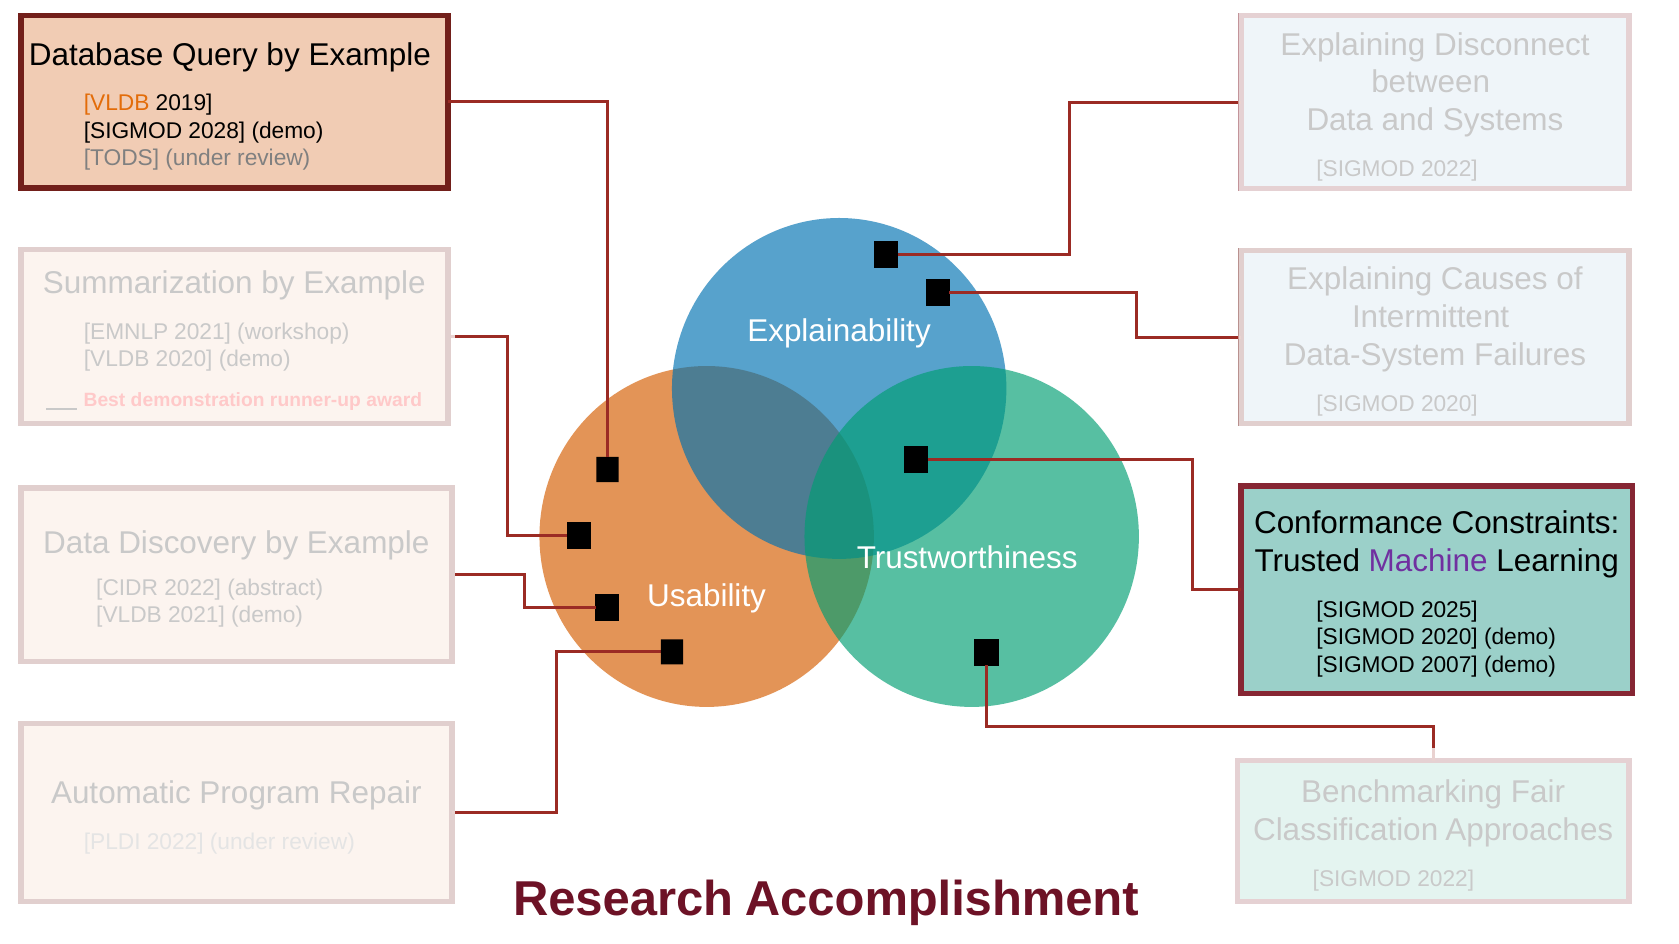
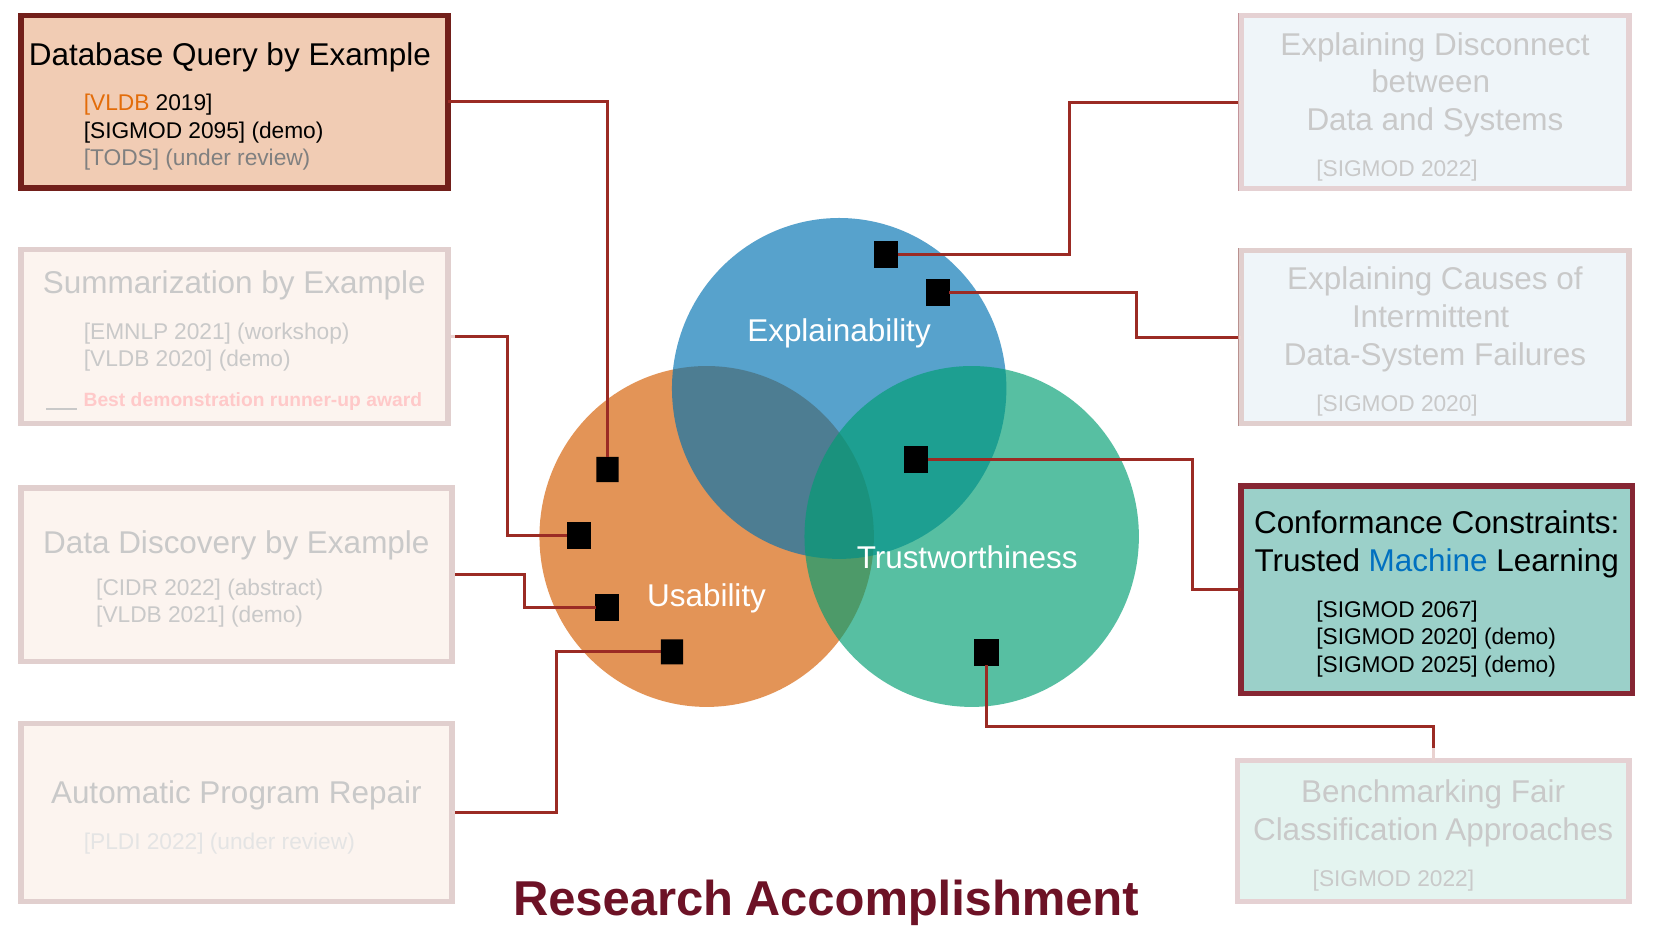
2028: 2028 -> 2095
Machine colour: purple -> blue
2025: 2025 -> 2067
2007: 2007 -> 2025
